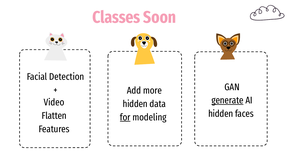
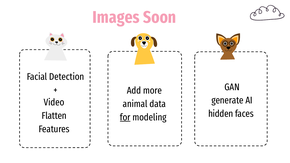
Classes: Classes -> Images
generate underline: present -> none
hidden at (135, 104): hidden -> animal
